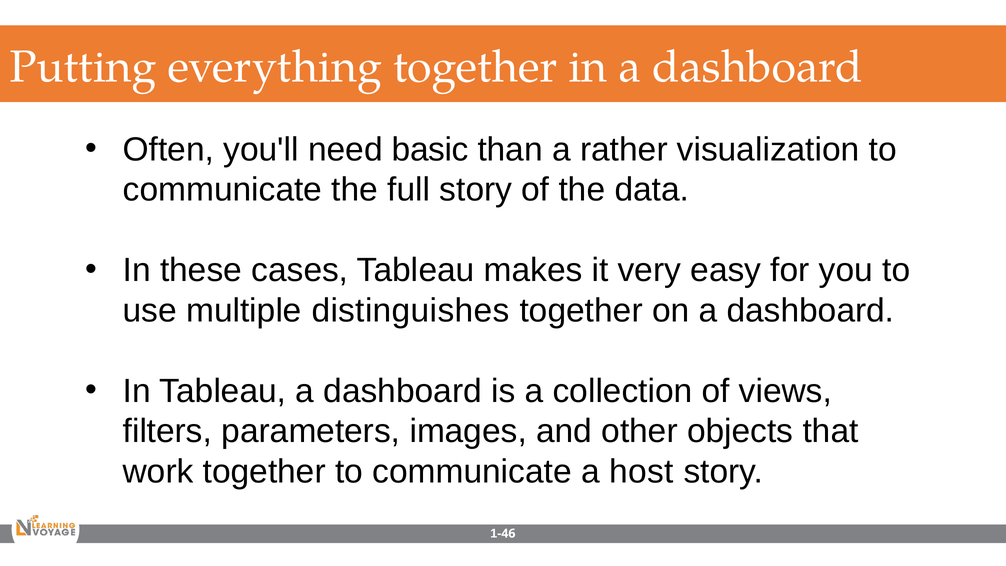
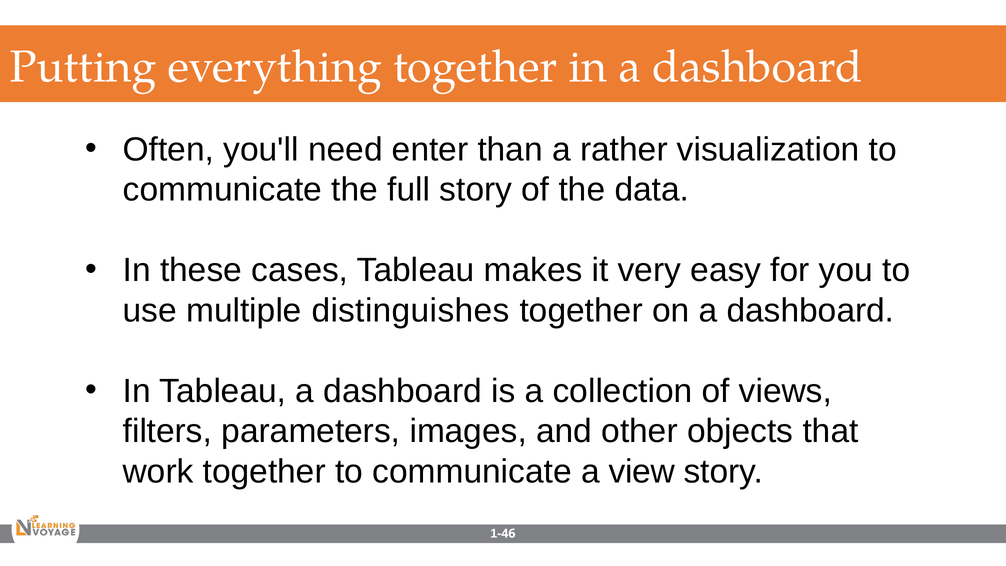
basic: basic -> enter
host: host -> view
